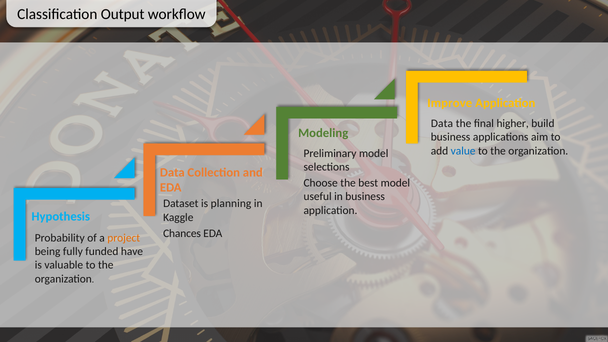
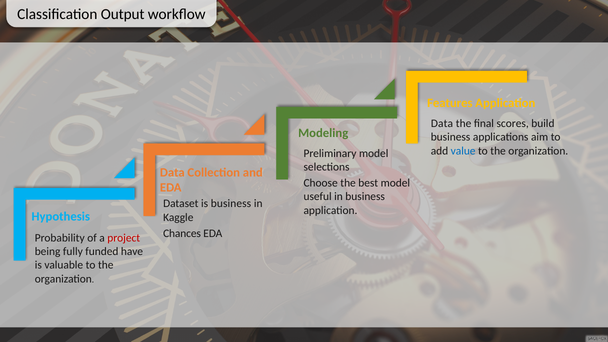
Improve: Improve -> Features
higher: higher -> scores
is planning: planning -> business
project colour: orange -> red
